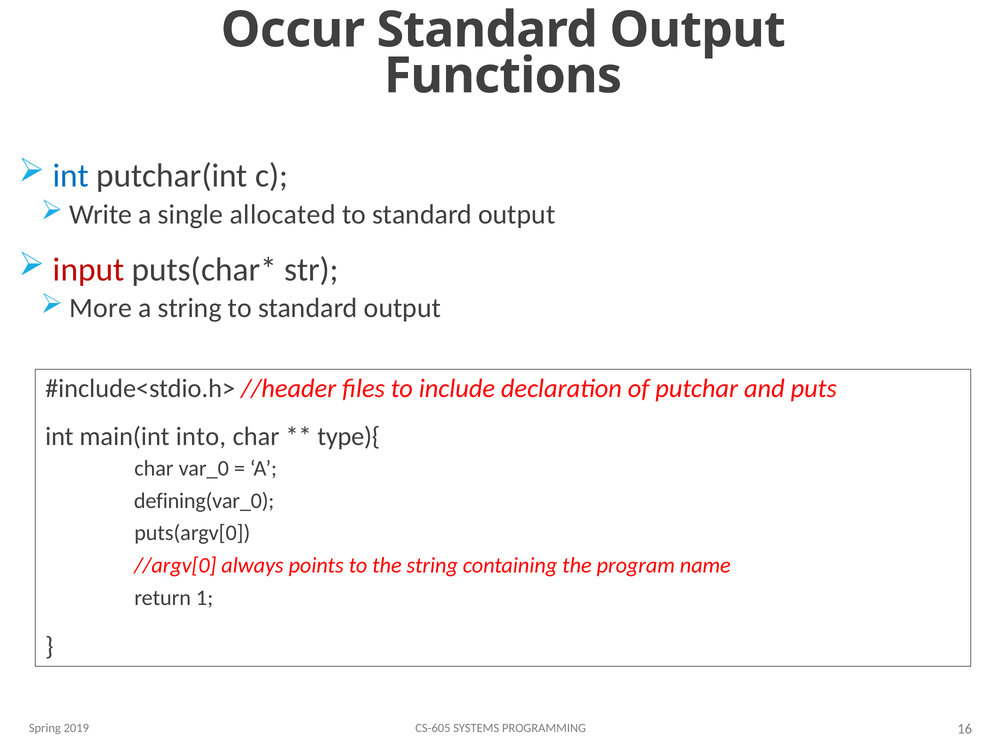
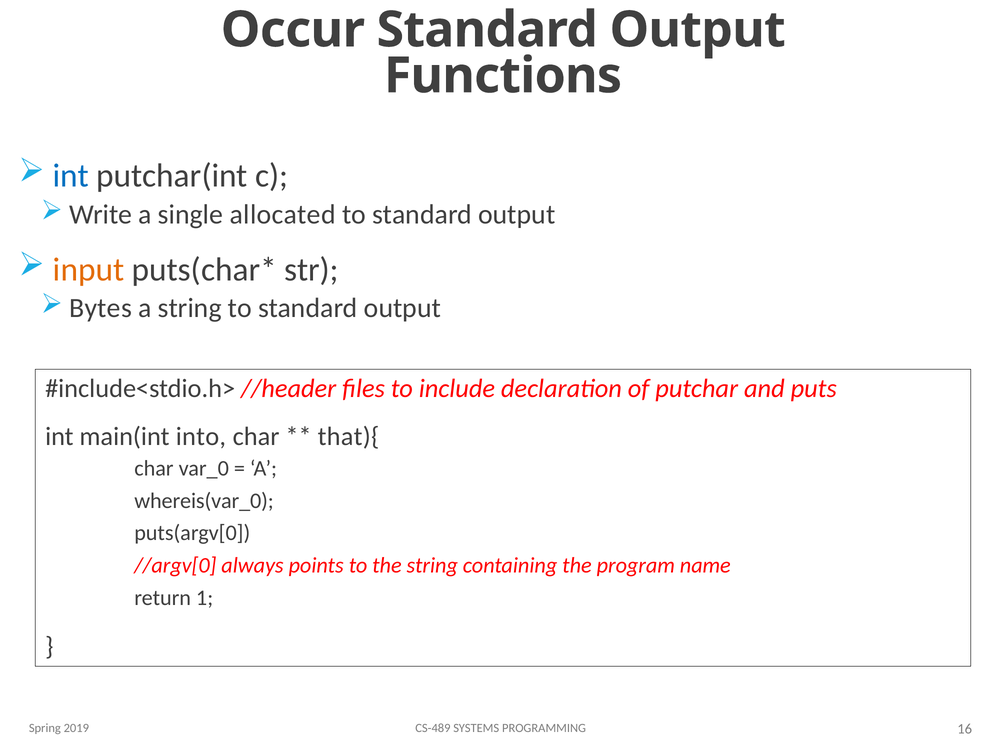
input colour: red -> orange
More: More -> Bytes
type){: type){ -> that){
defining(var_0: defining(var_0 -> whereis(var_0
CS-605: CS-605 -> CS-489
